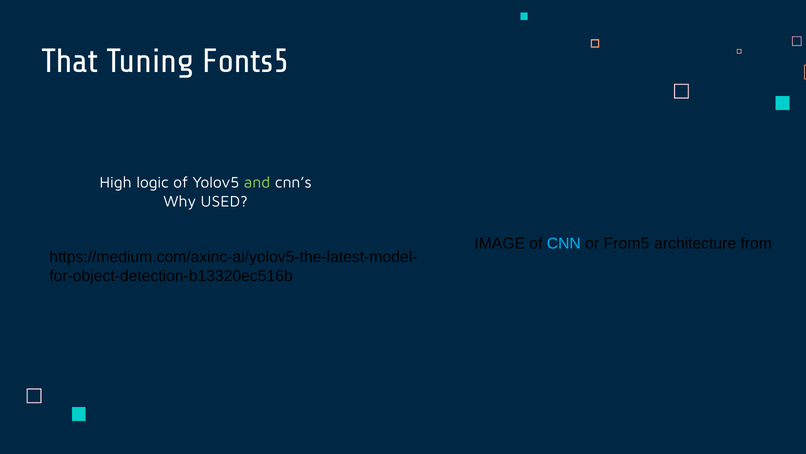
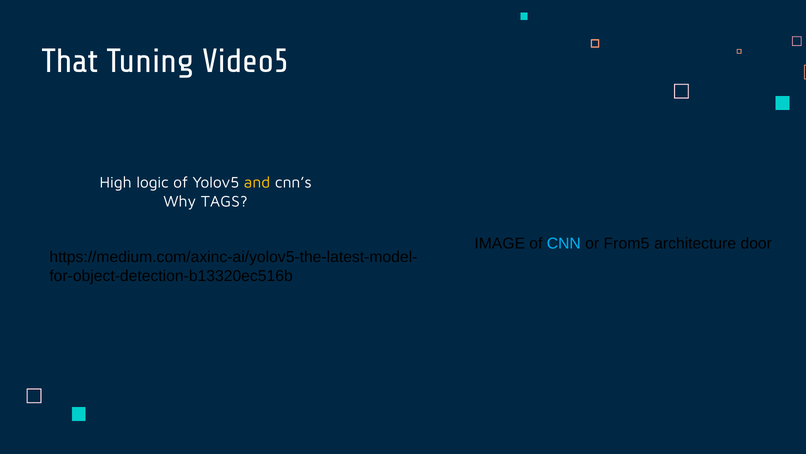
Fonts5: Fonts5 -> Video5
and colour: light green -> yellow
USED: USED -> TAGS
from: from -> door
